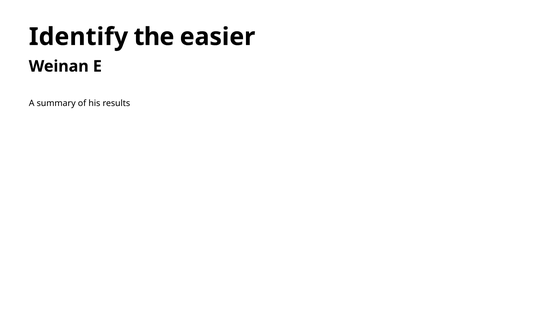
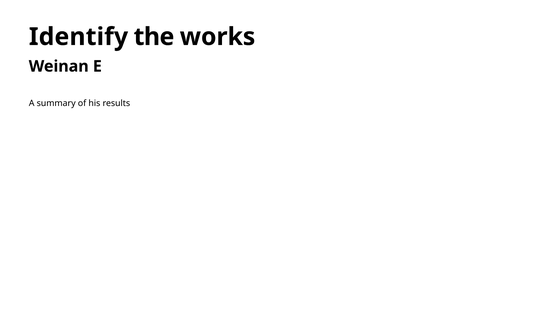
easier: easier -> works
